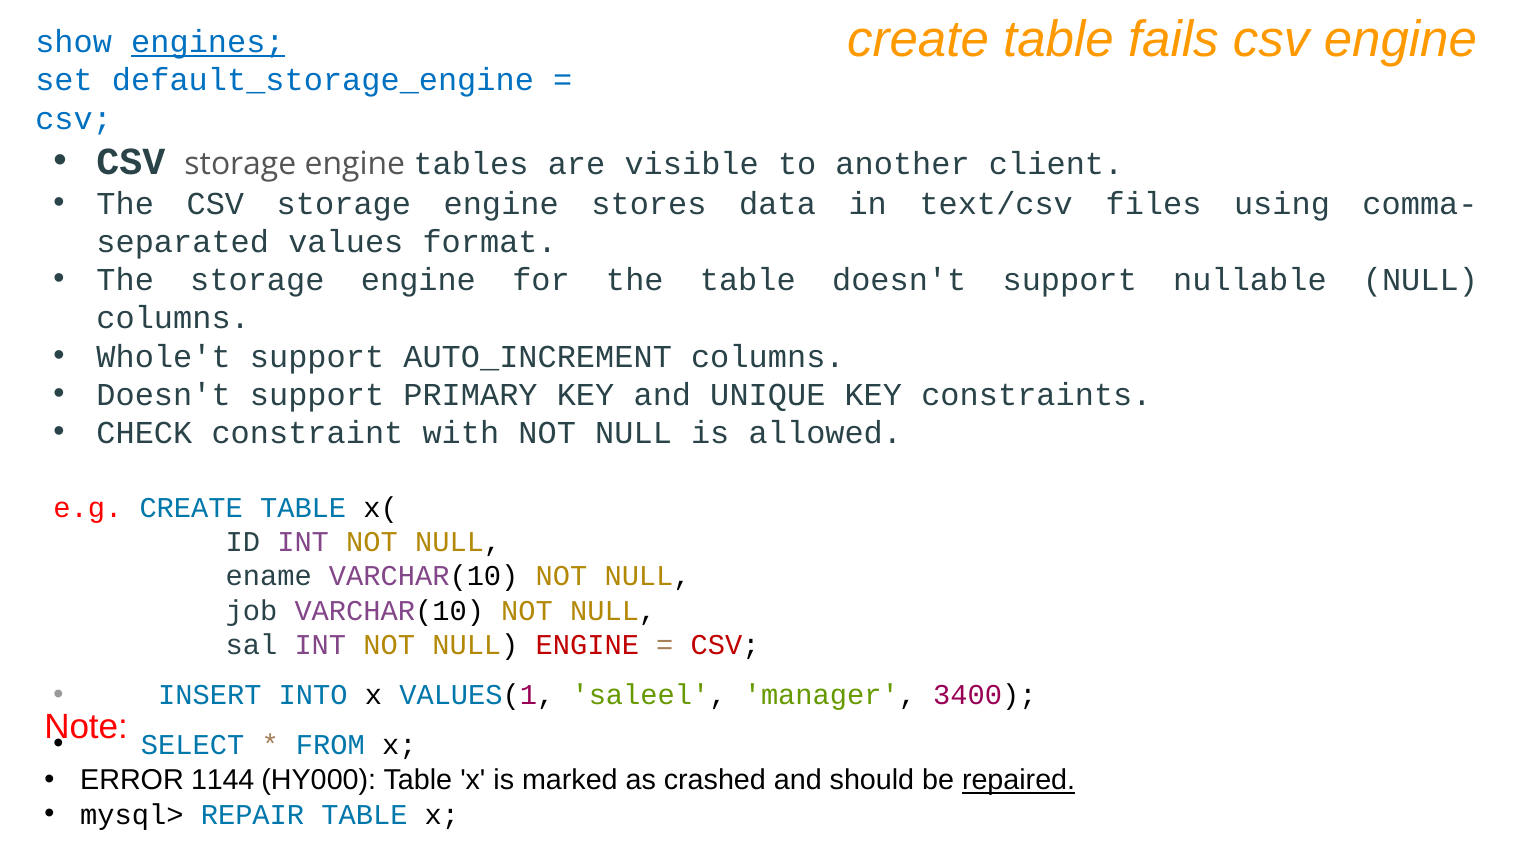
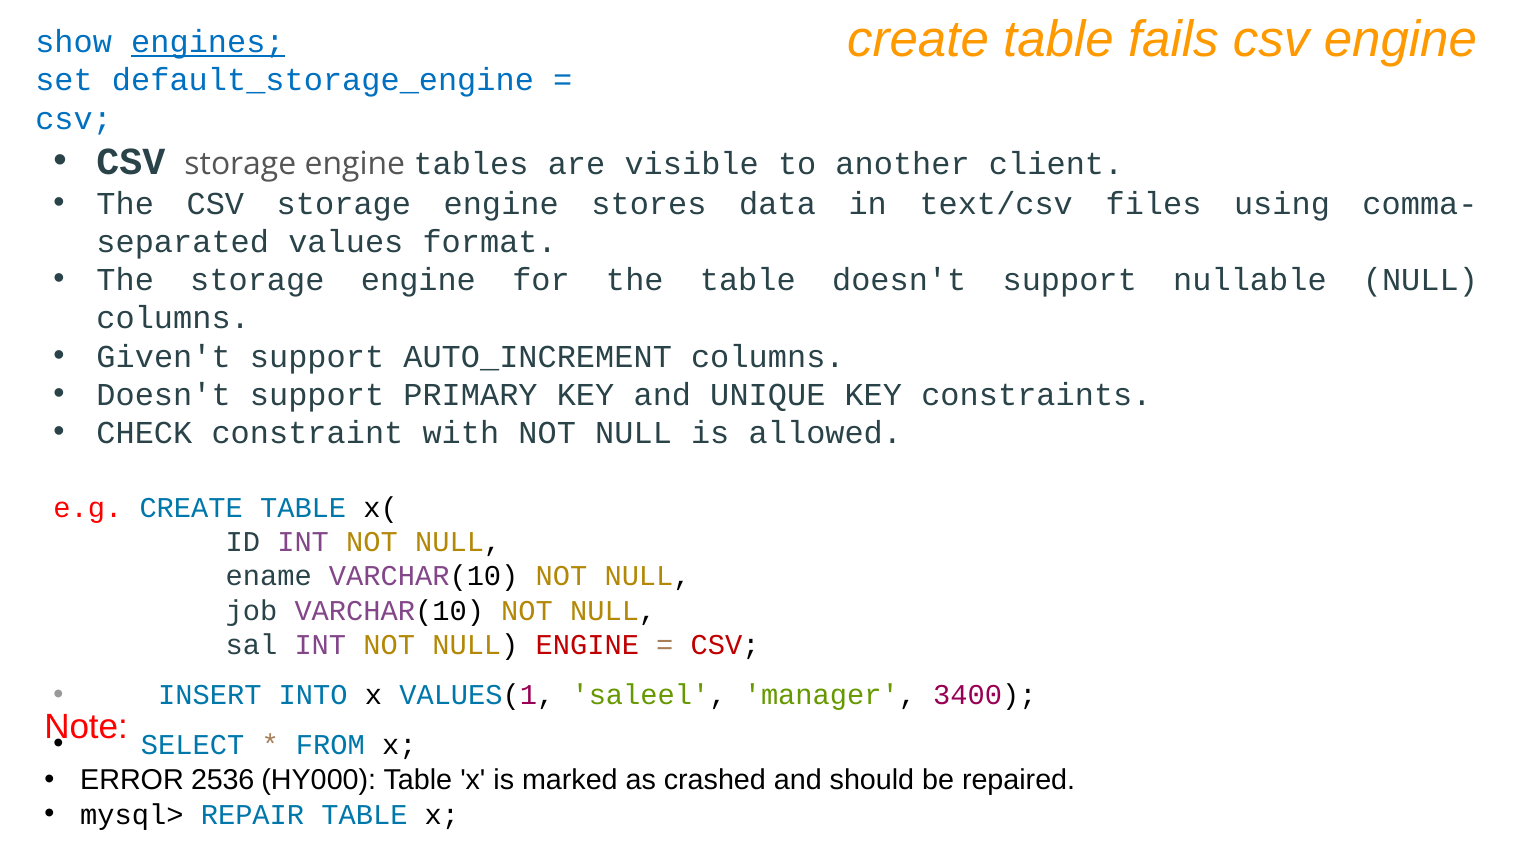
Whole't: Whole't -> Given't
1144: 1144 -> 2536
repaired underline: present -> none
